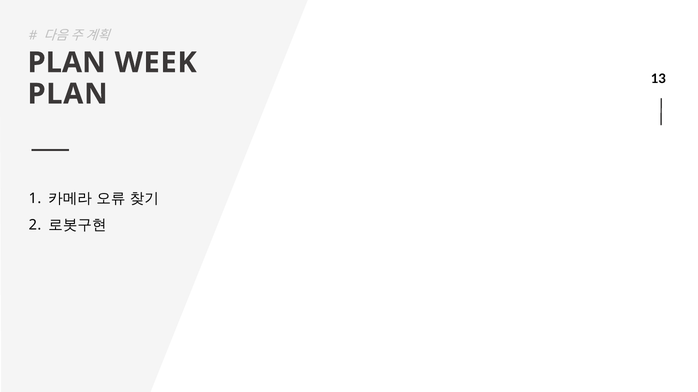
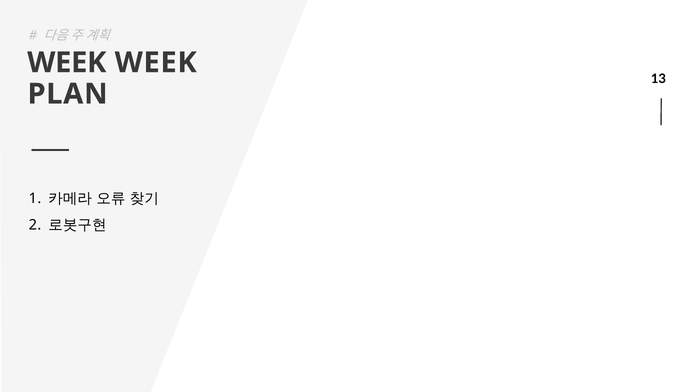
PLAN at (67, 63): PLAN -> WEEK
